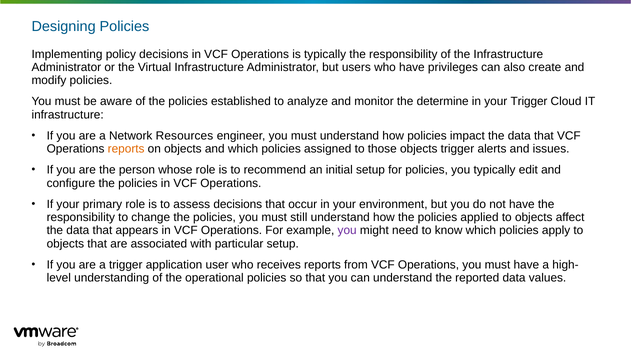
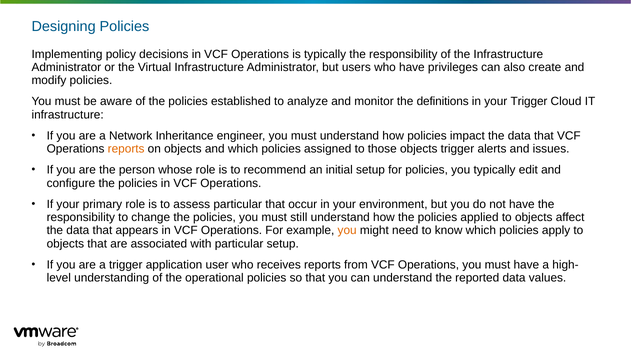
determine: determine -> definitions
Resources: Resources -> Inheritance
assess decisions: decisions -> particular
you at (347, 230) colour: purple -> orange
